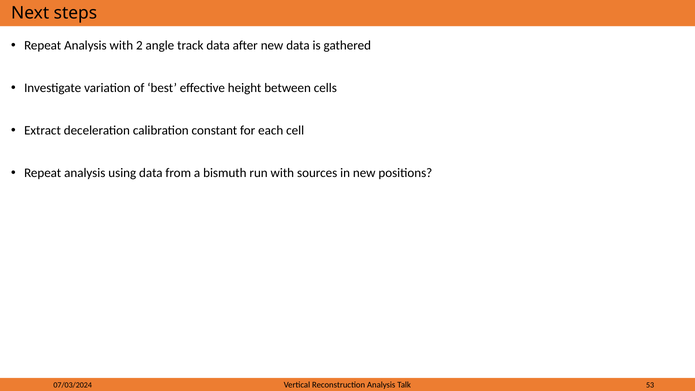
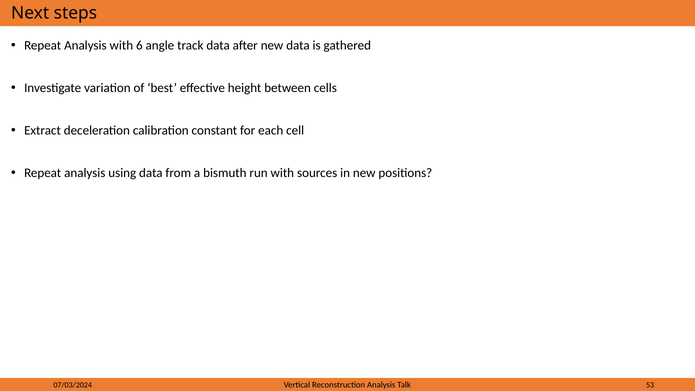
2: 2 -> 6
